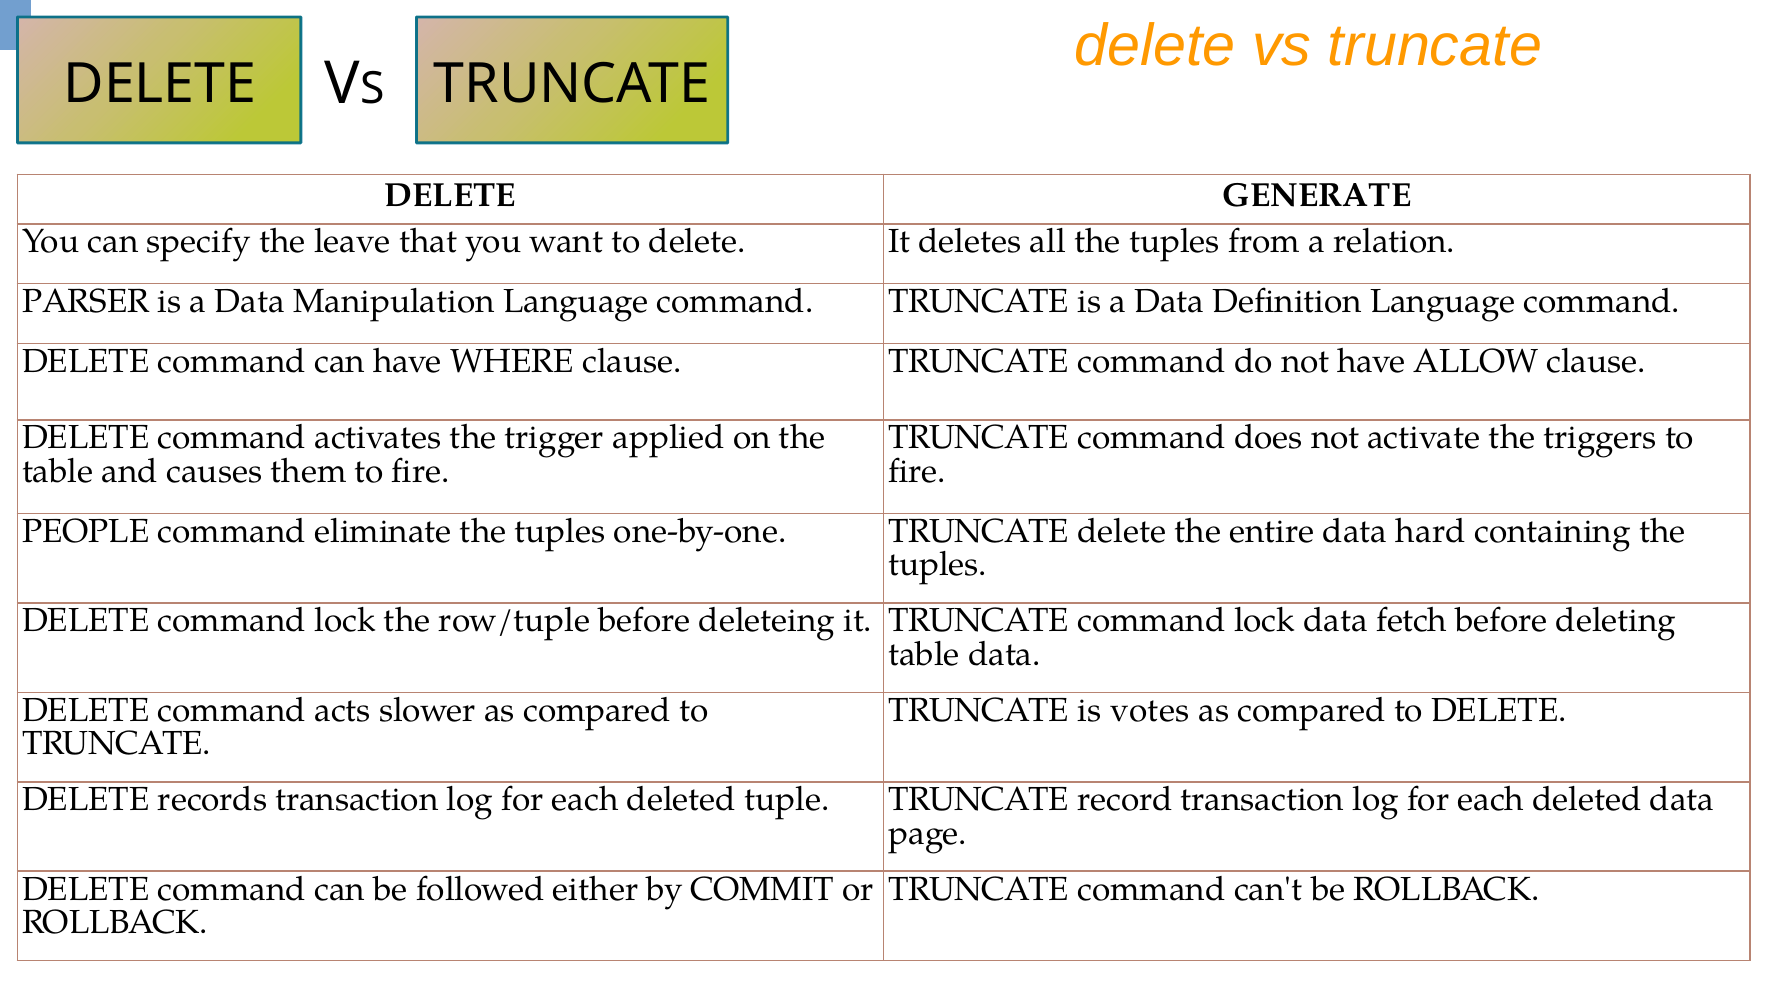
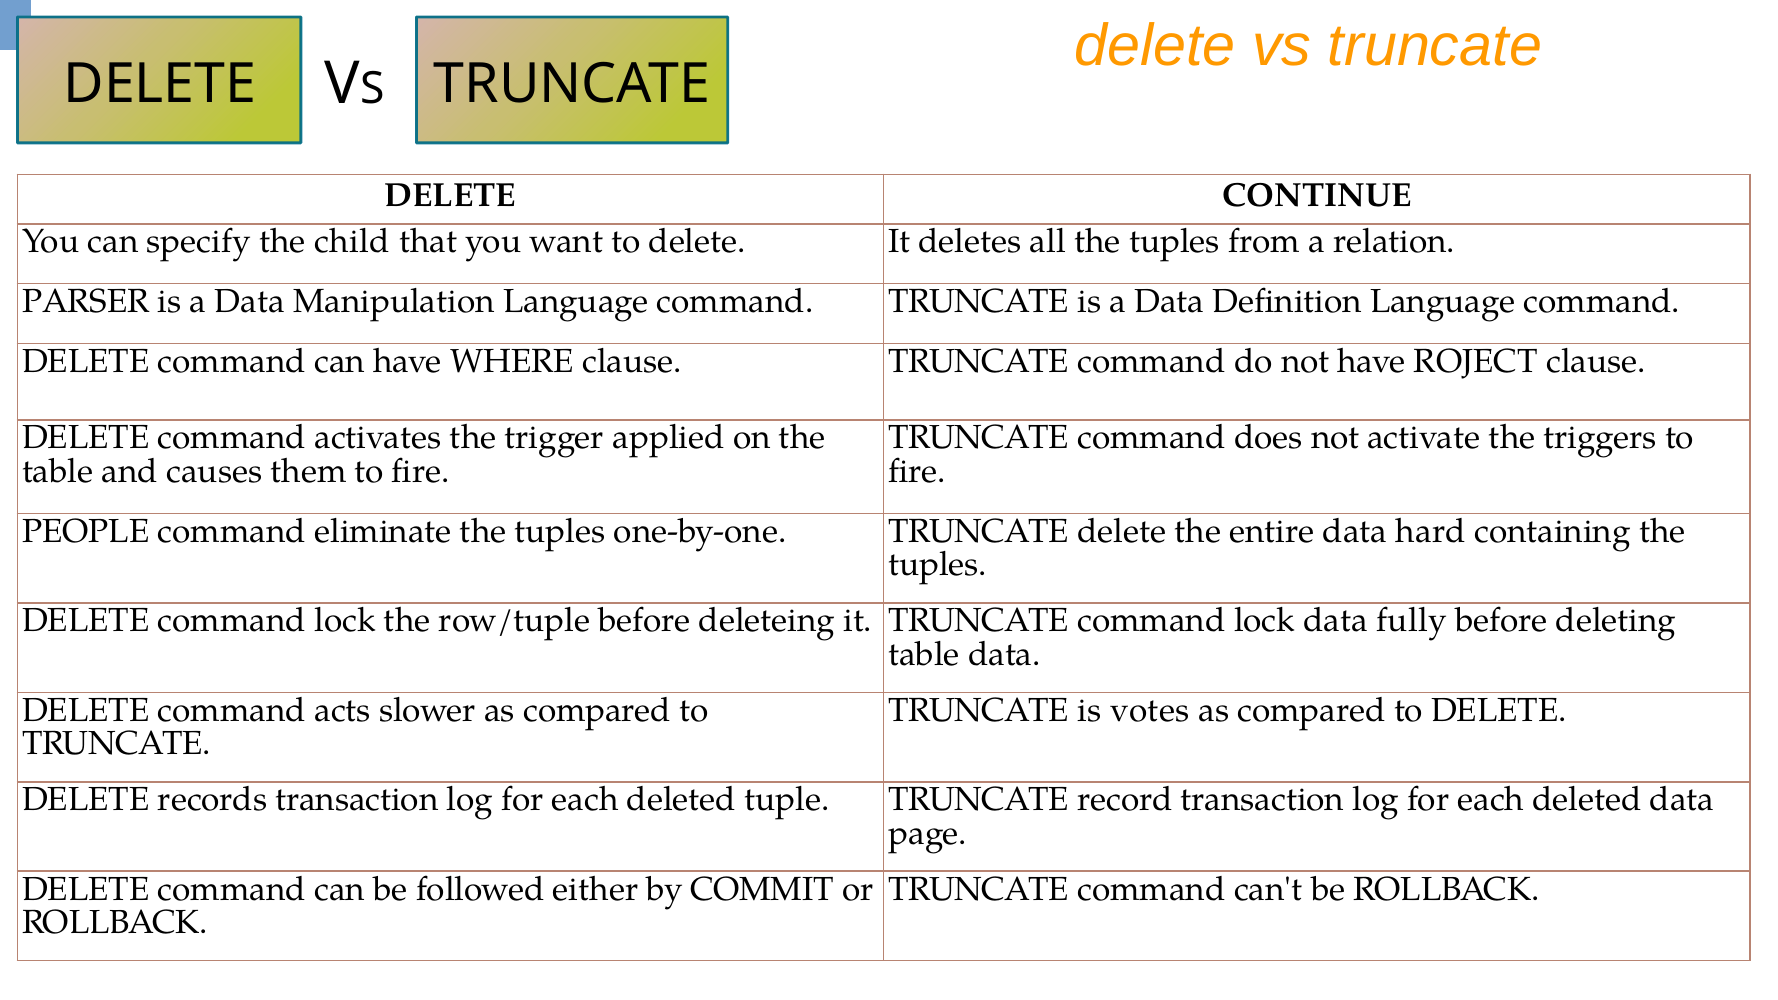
GENERATE: GENERATE -> CONTINUE
leave: leave -> child
ALLOW: ALLOW -> ROJECT
fetch: fetch -> fully
